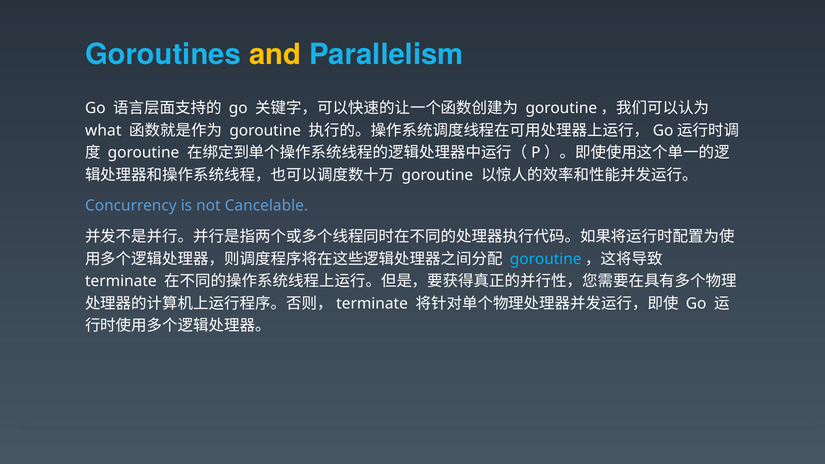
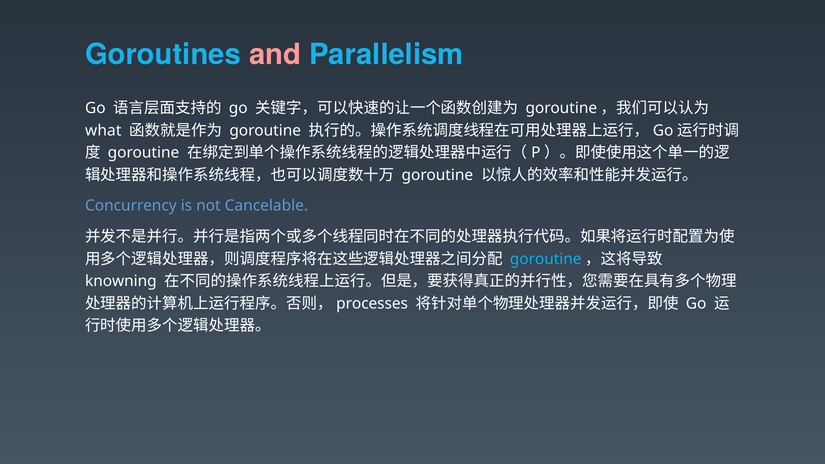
and colour: yellow -> pink
terminate at (121, 281): terminate -> knowning
terminate at (372, 304): terminate -> processes
